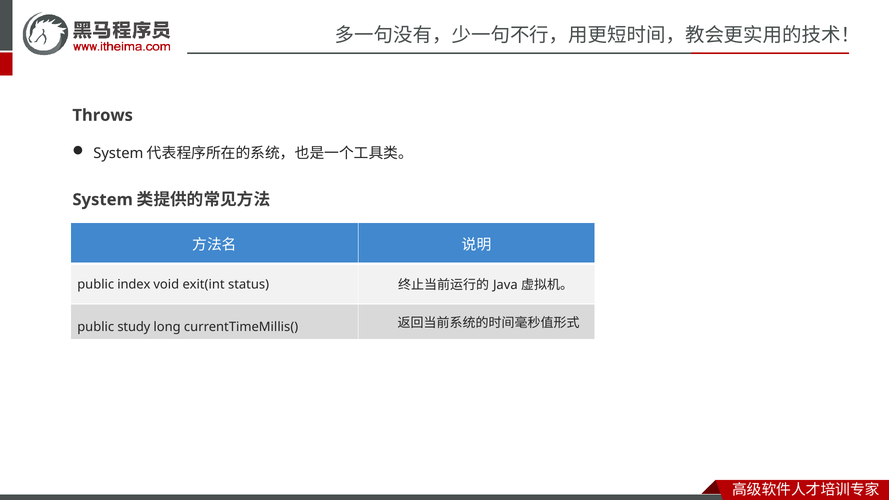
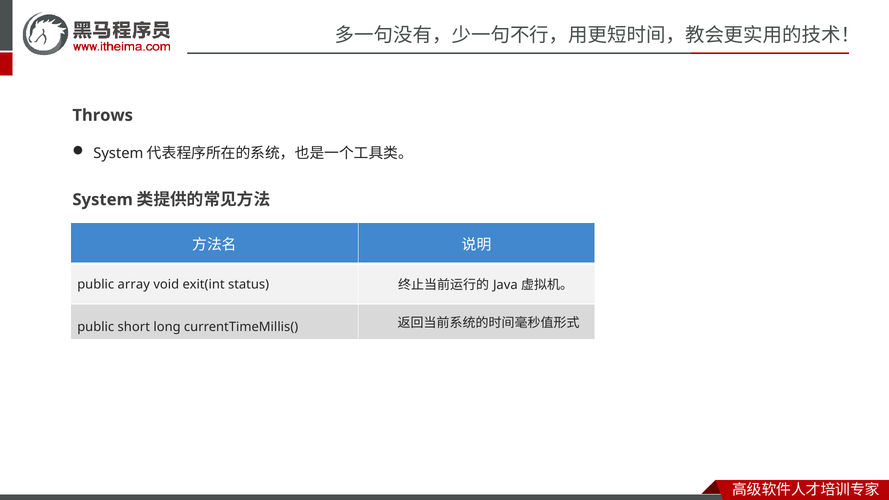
index: index -> array
study: study -> short
